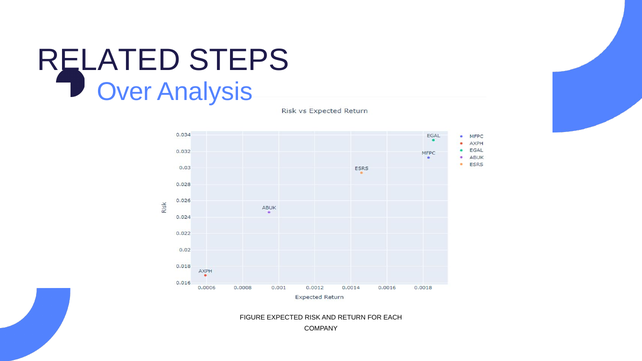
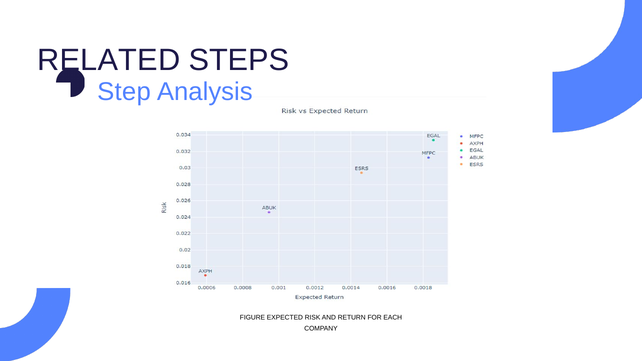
Over: Over -> Step
